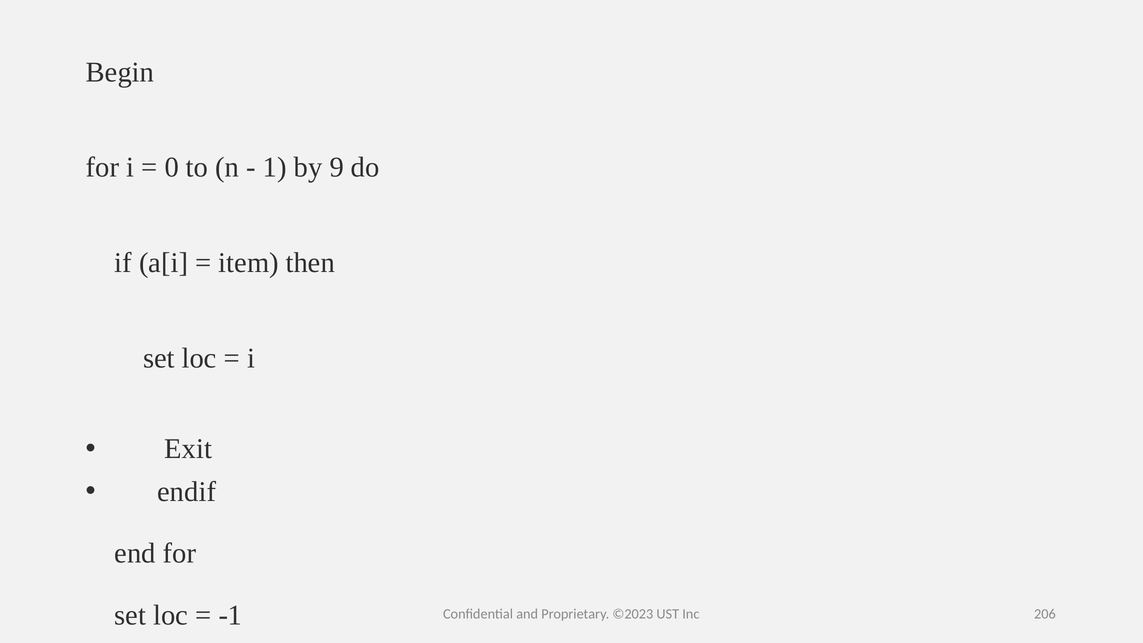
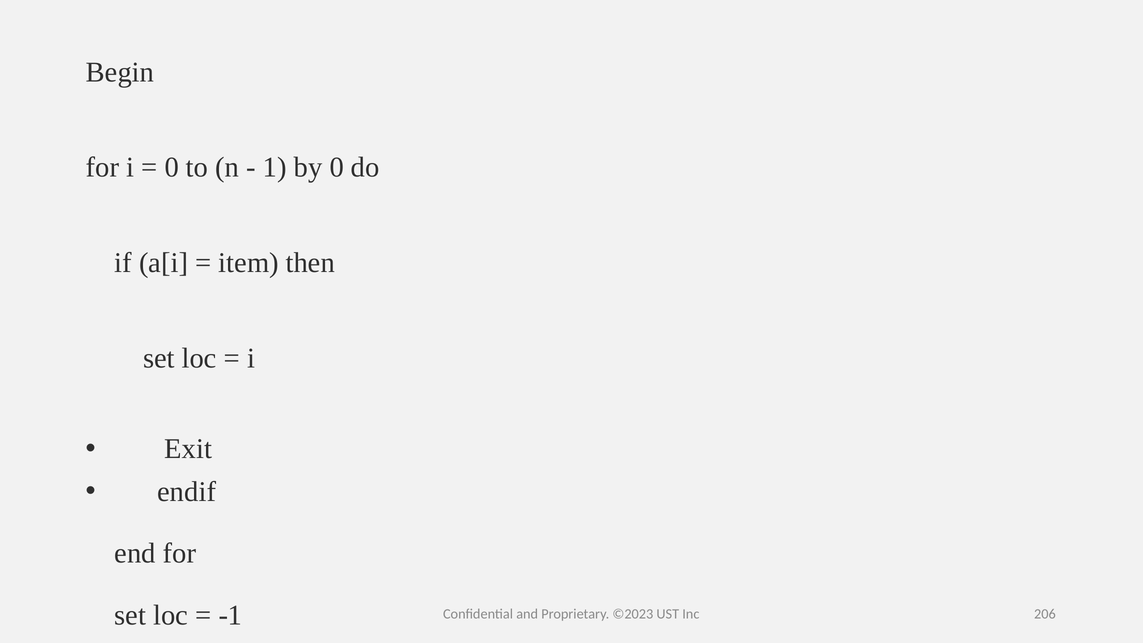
by 9: 9 -> 0
